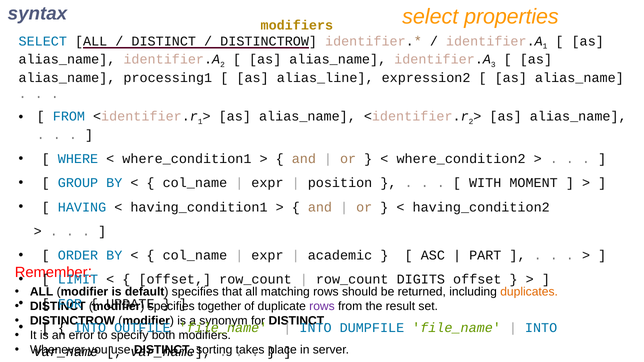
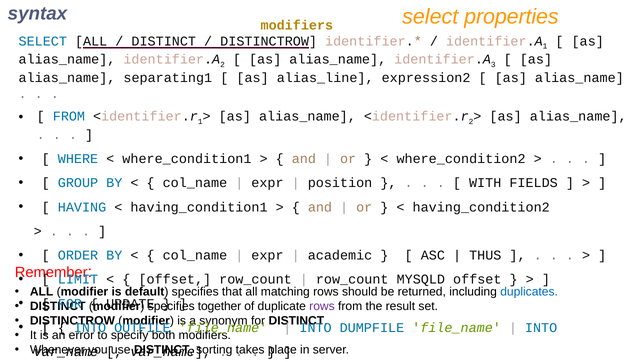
processing1: processing1 -> separating1
MOMENT: MOMENT -> FIELDS
PART: PART -> THUS
DIGITS: DIGITS -> MYSQLD
duplicates colour: orange -> blue
